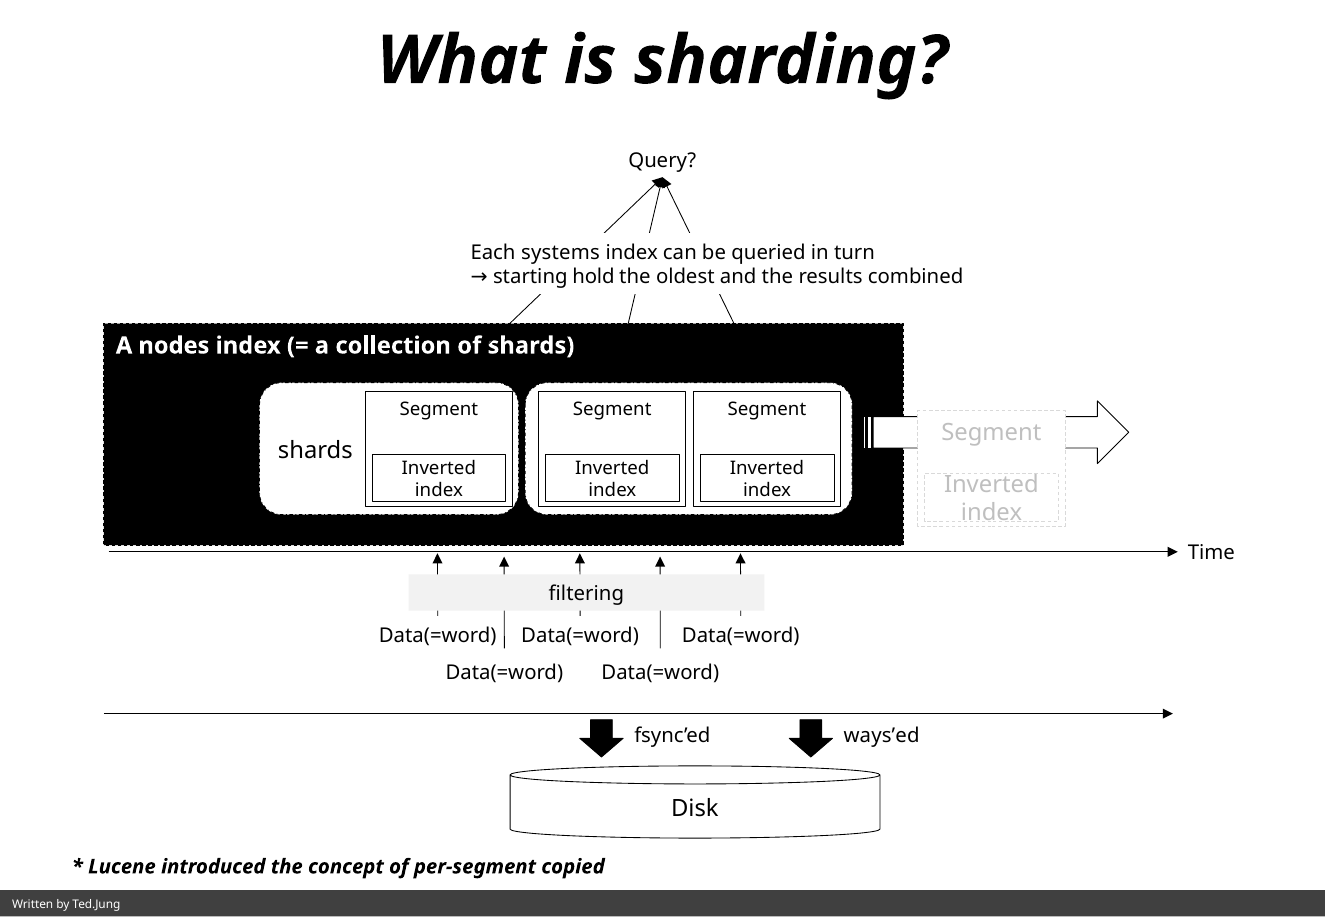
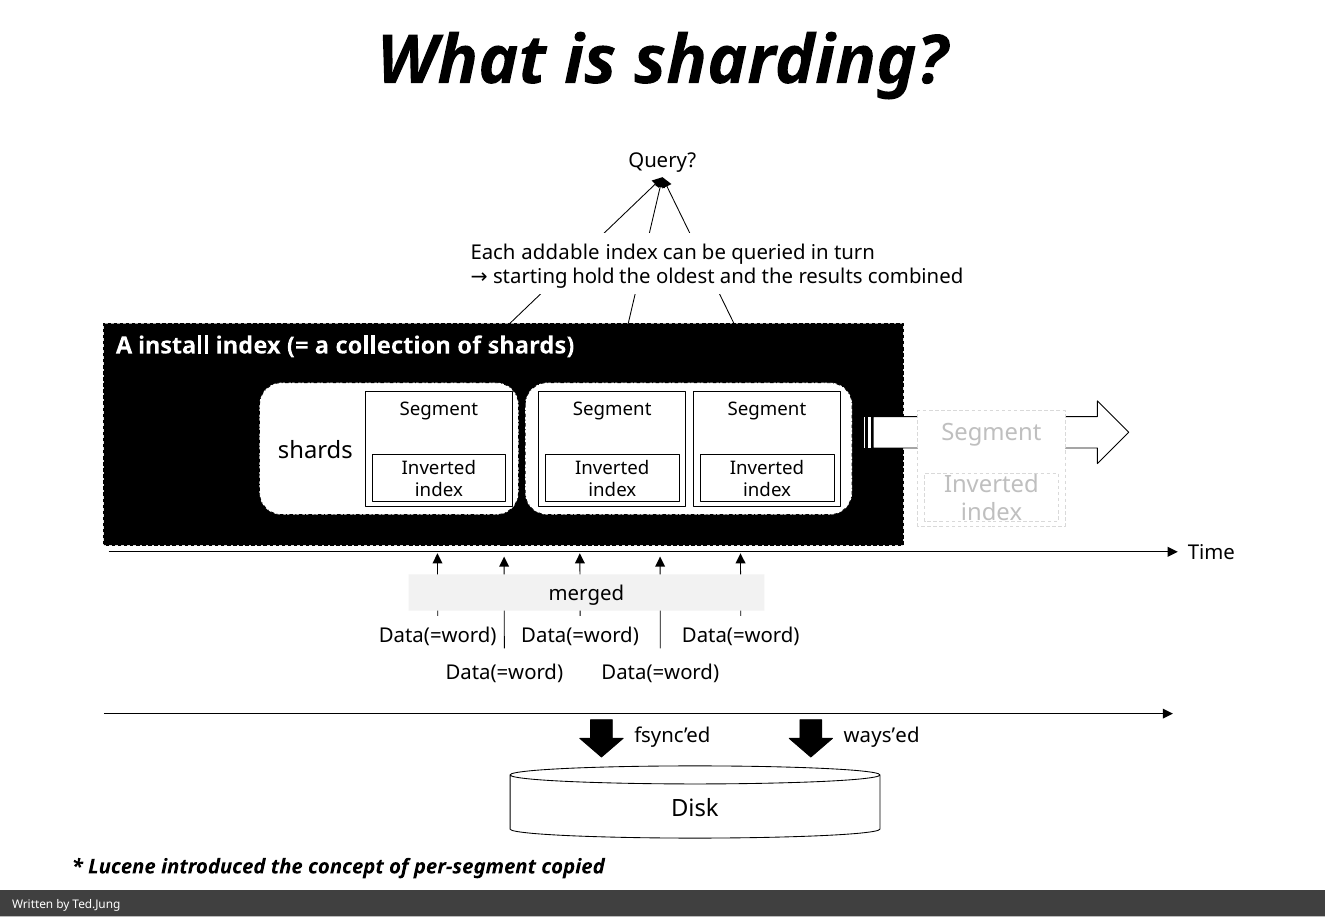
systems: systems -> addable
nodes: nodes -> install
filtering: filtering -> merged
